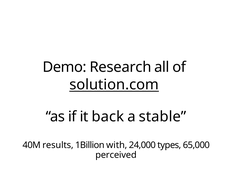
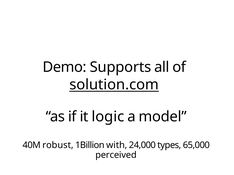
Research: Research -> Supports
back: back -> logic
stable: stable -> model
results: results -> robust
